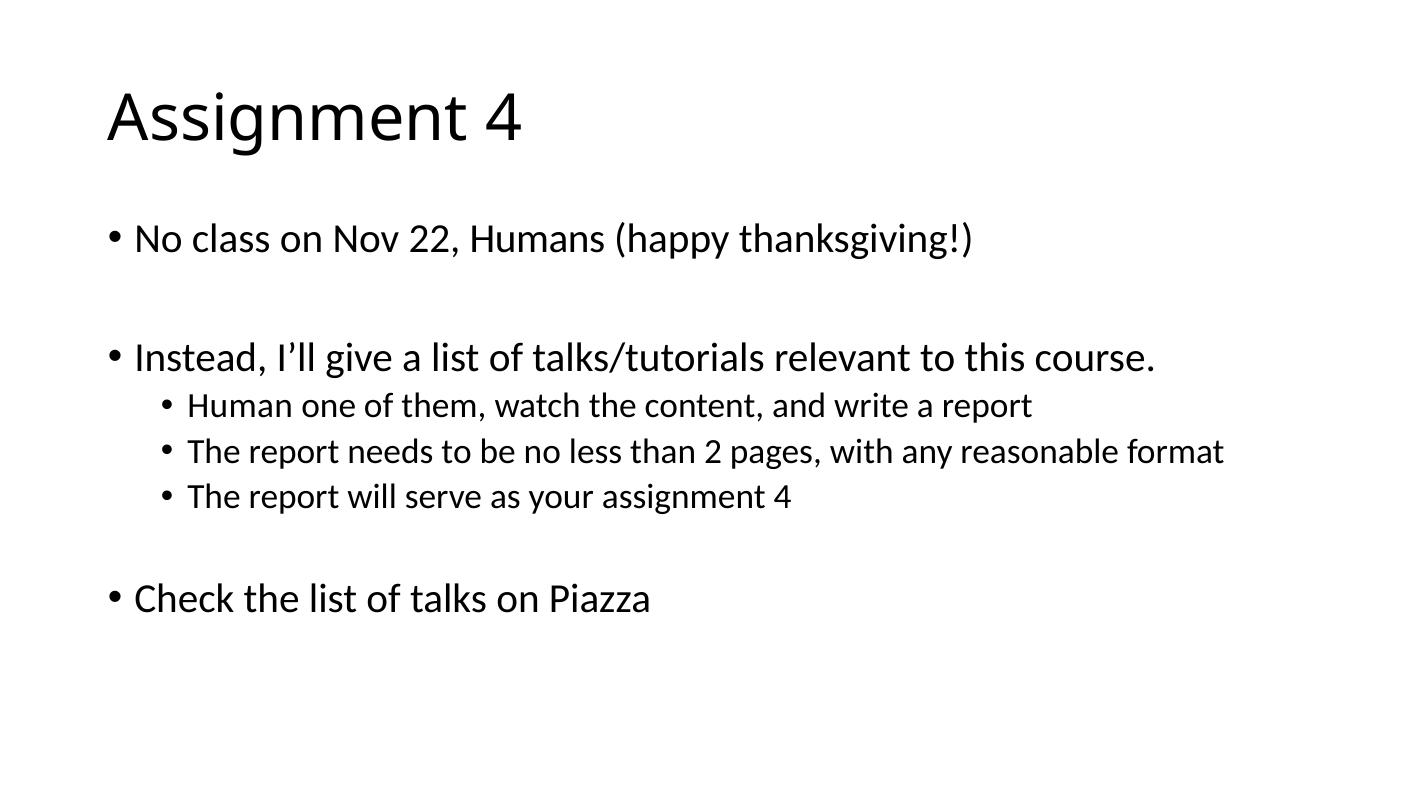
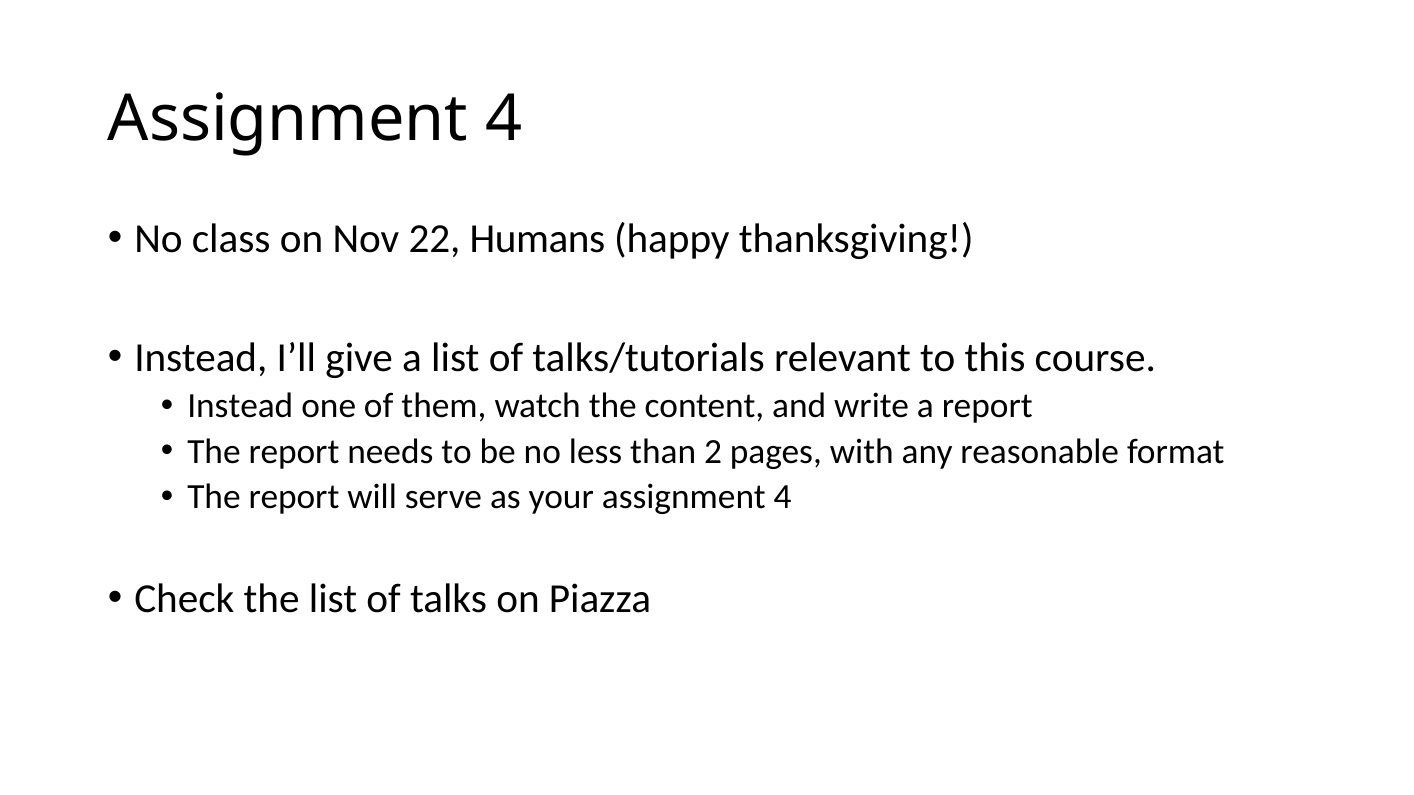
Human at (240, 406): Human -> Instead
